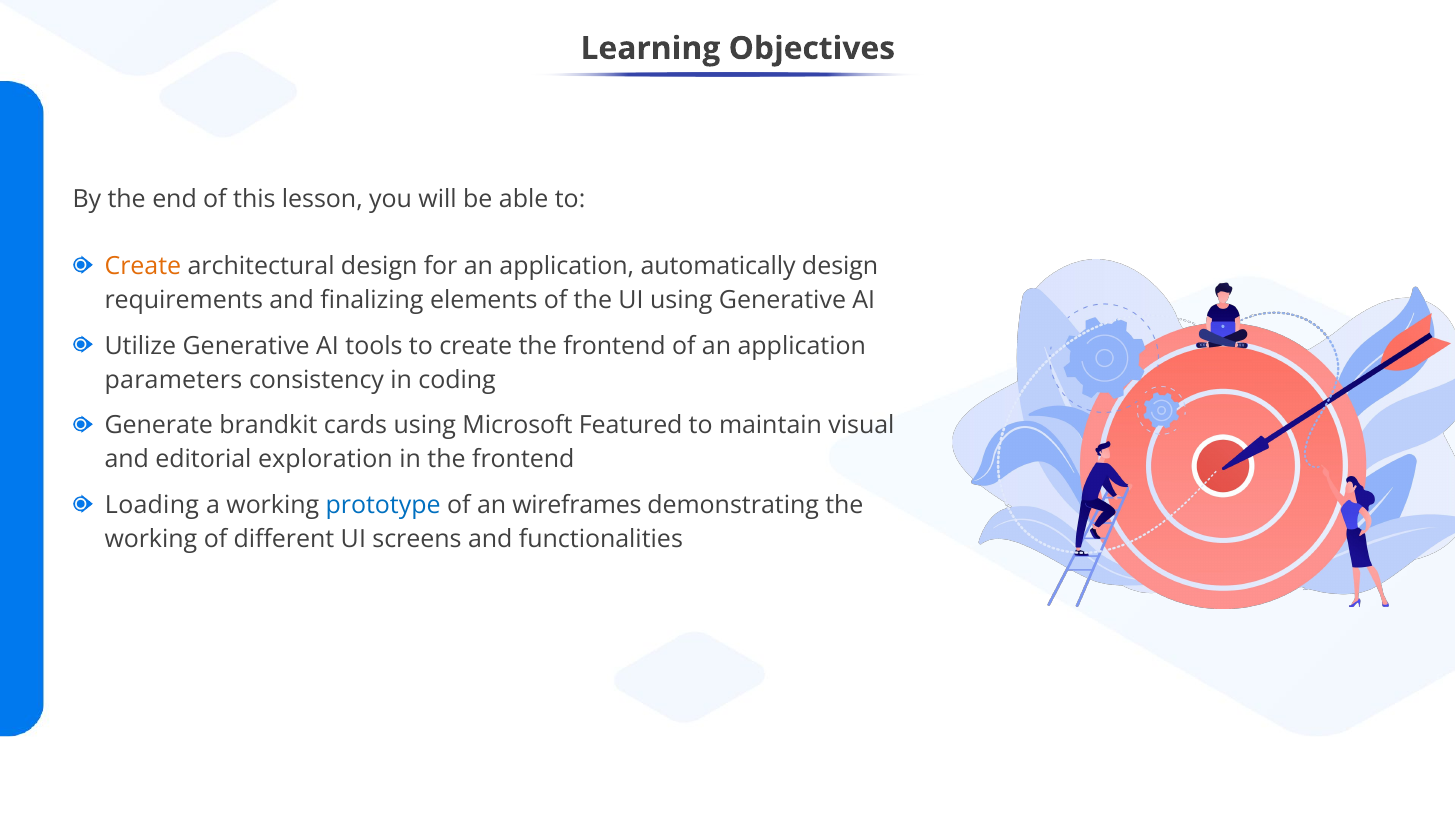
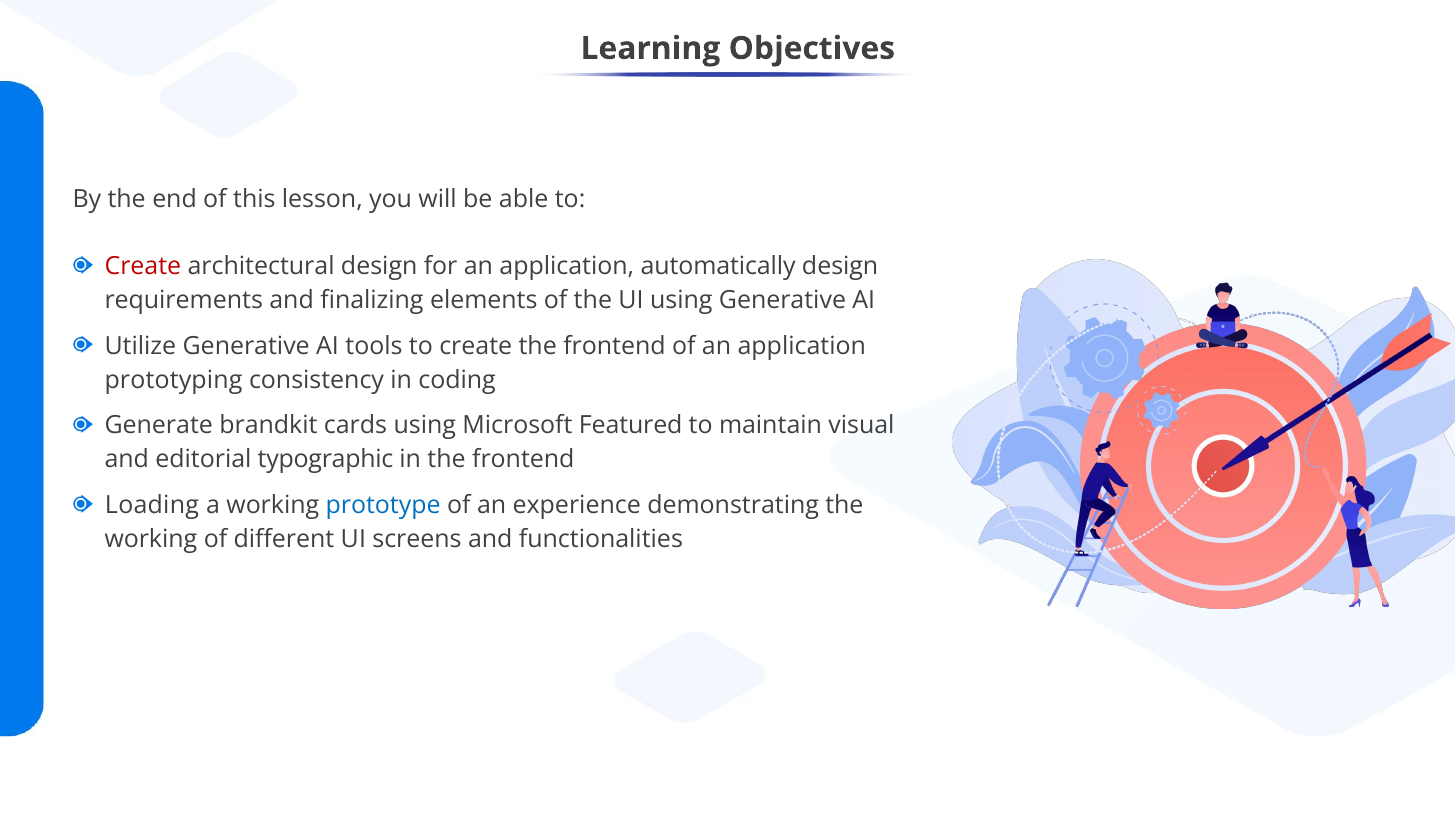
Create at (143, 266) colour: orange -> red
parameters: parameters -> prototyping
exploration: exploration -> typographic
wireframes: wireframes -> experience
